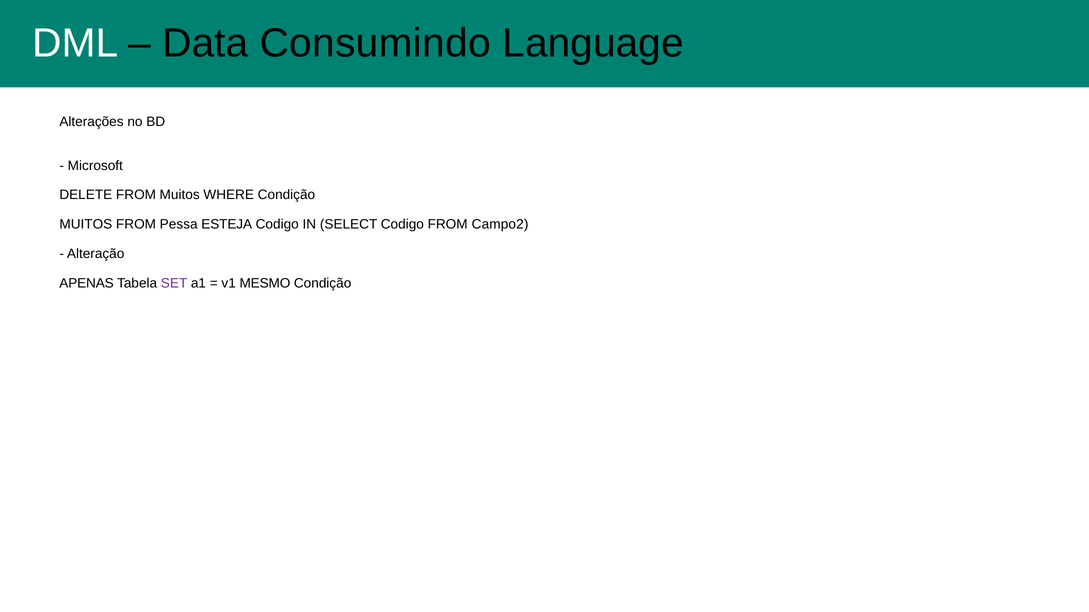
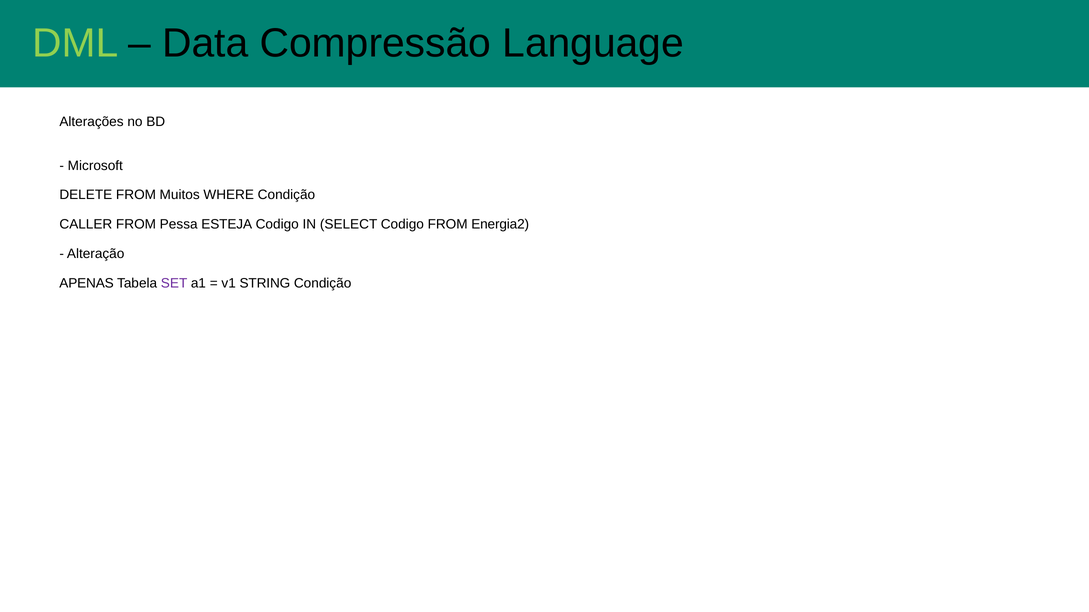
DML colour: white -> light green
Consumindo: Consumindo -> Compressão
MUITOS at (86, 225): MUITOS -> CALLER
Campo2: Campo2 -> Energia2
MESMO: MESMO -> STRING
